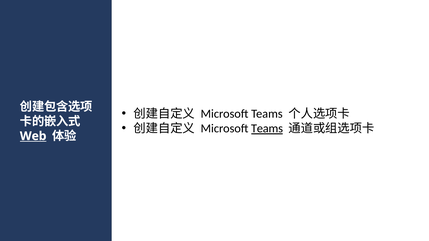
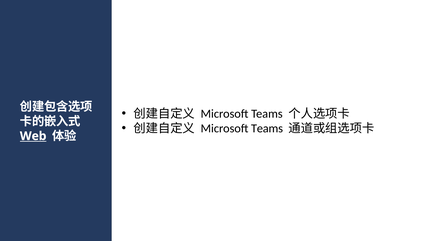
Teams at (267, 129) underline: present -> none
